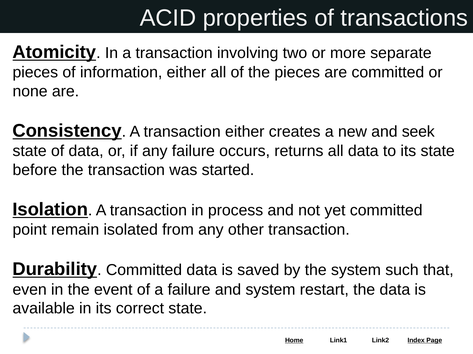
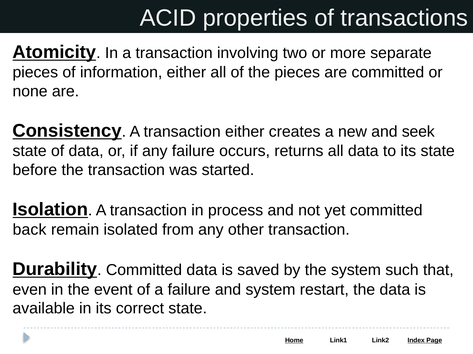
point: point -> back
